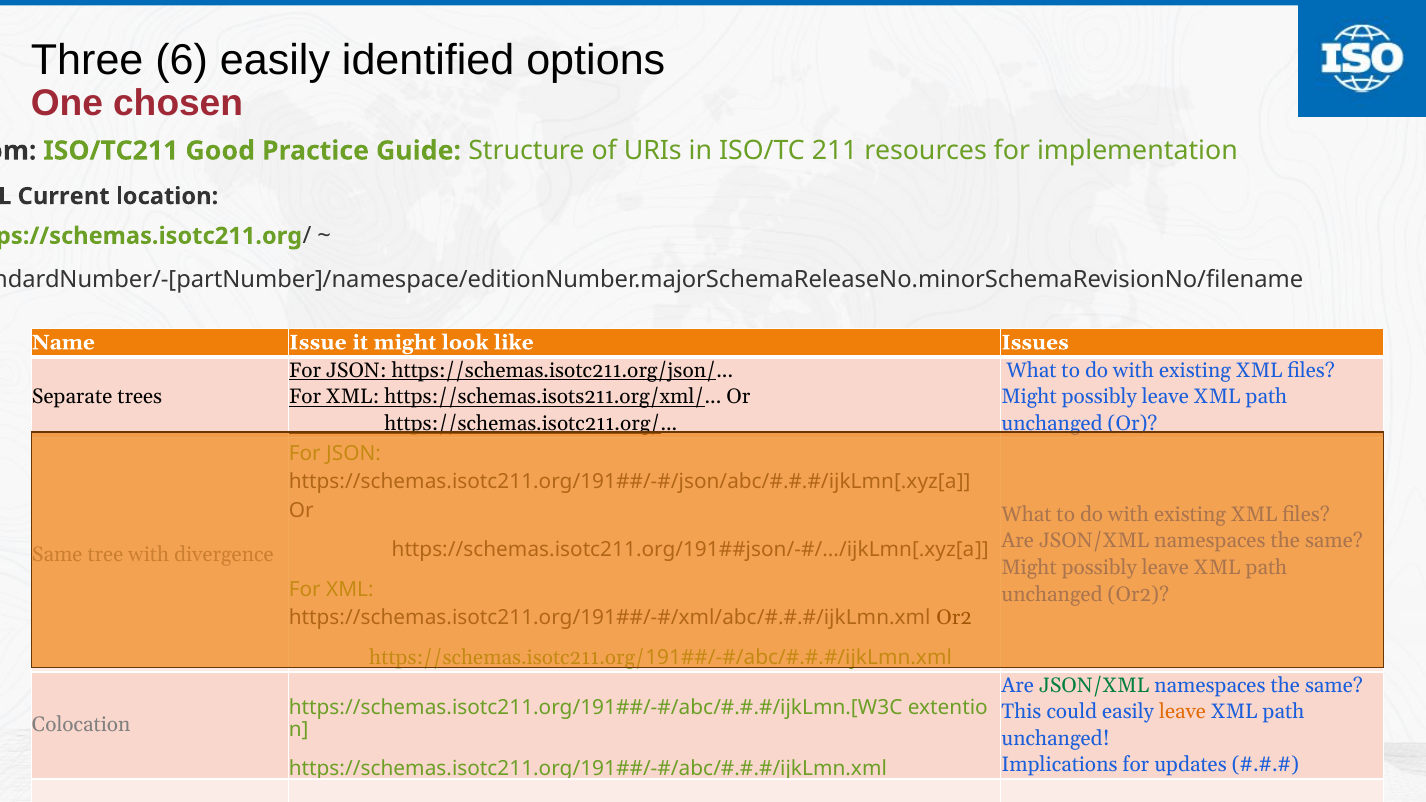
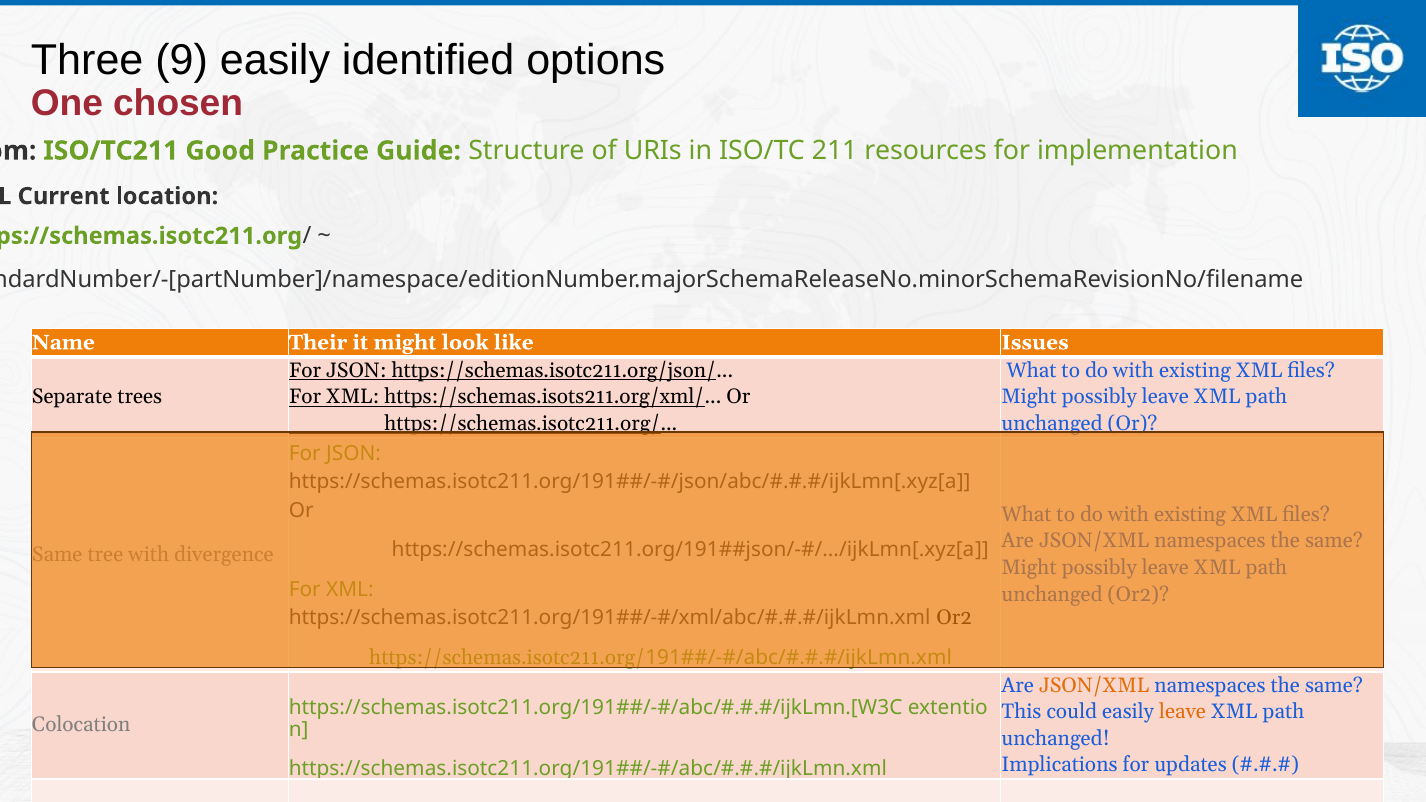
6: 6 -> 9
Issue: Issue -> Their
JSON/XML at (1094, 685) colour: green -> orange
